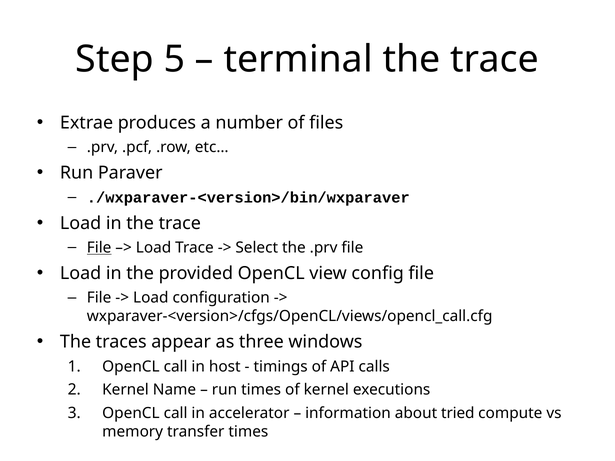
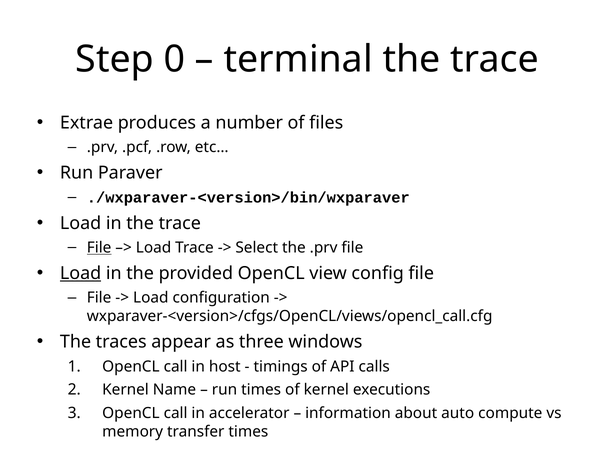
5: 5 -> 0
Load at (81, 273) underline: none -> present
tried: tried -> auto
